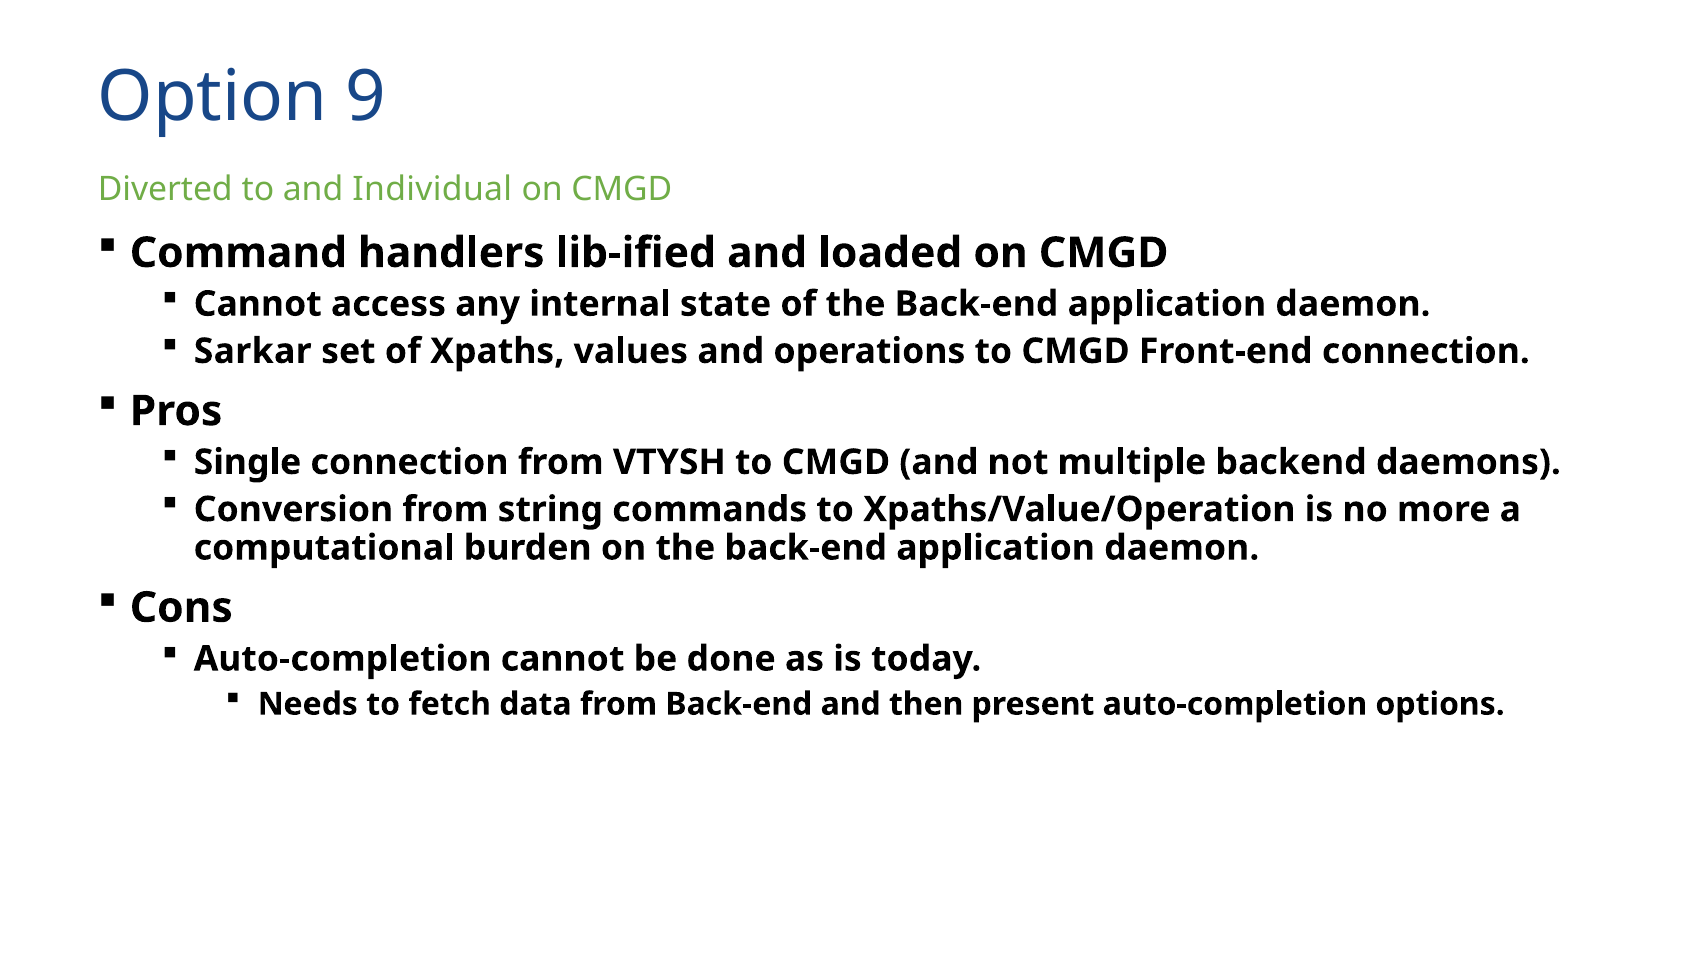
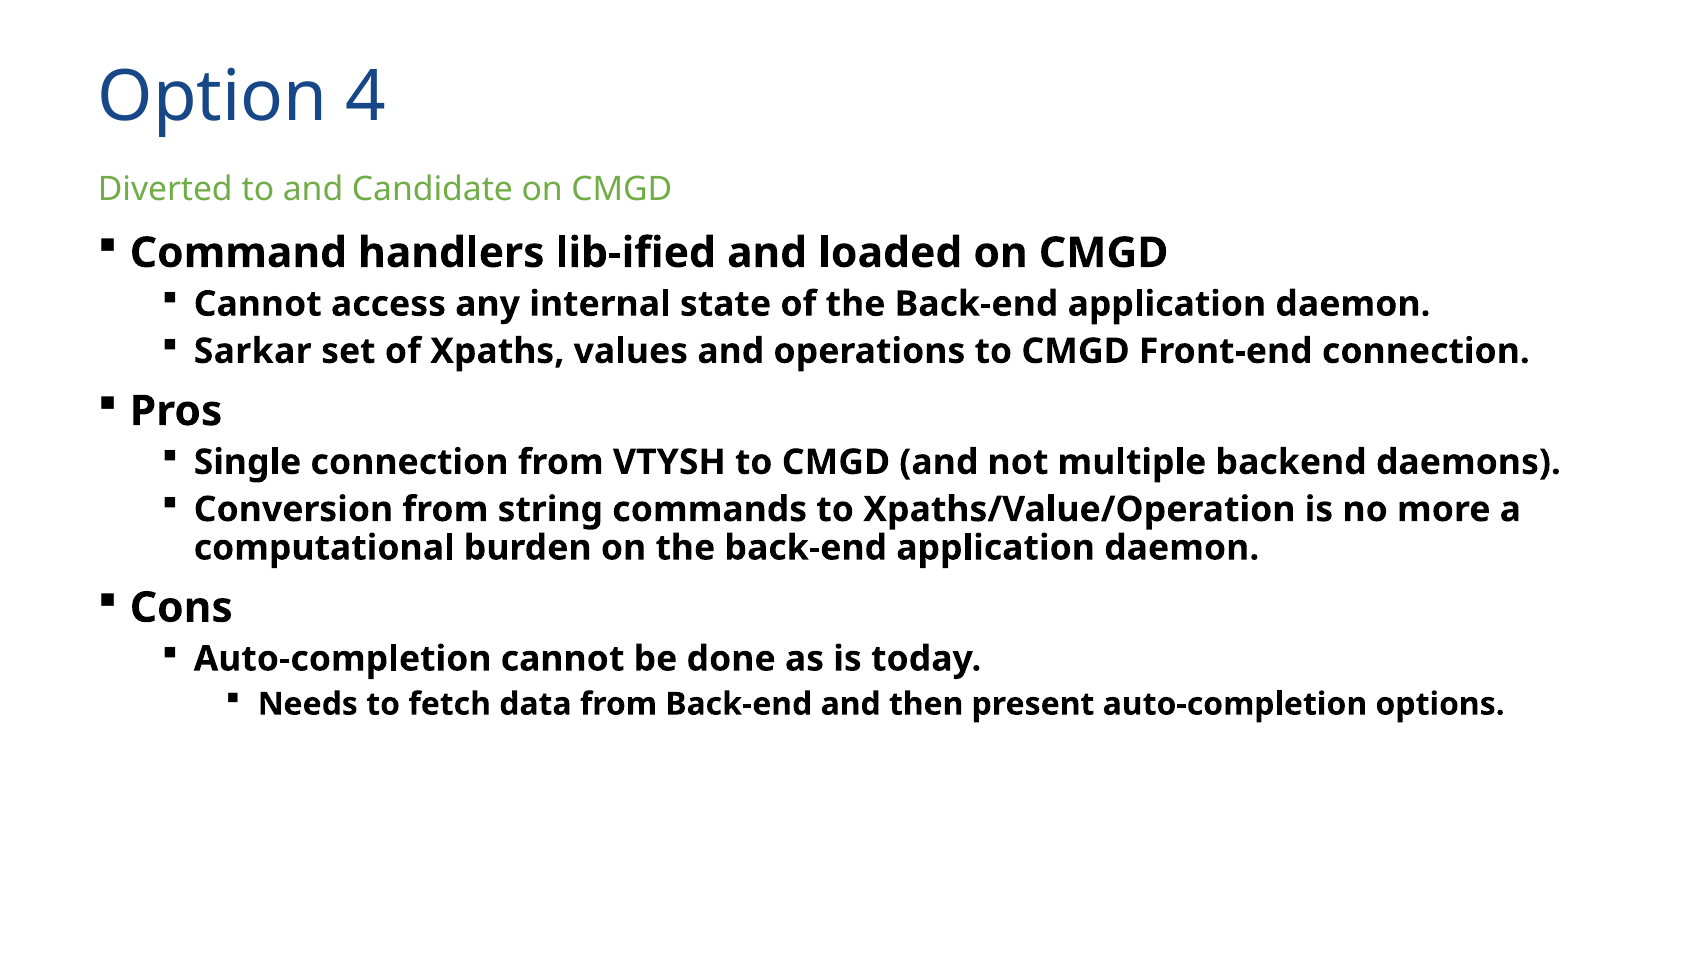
9: 9 -> 4
Individual: Individual -> Candidate
